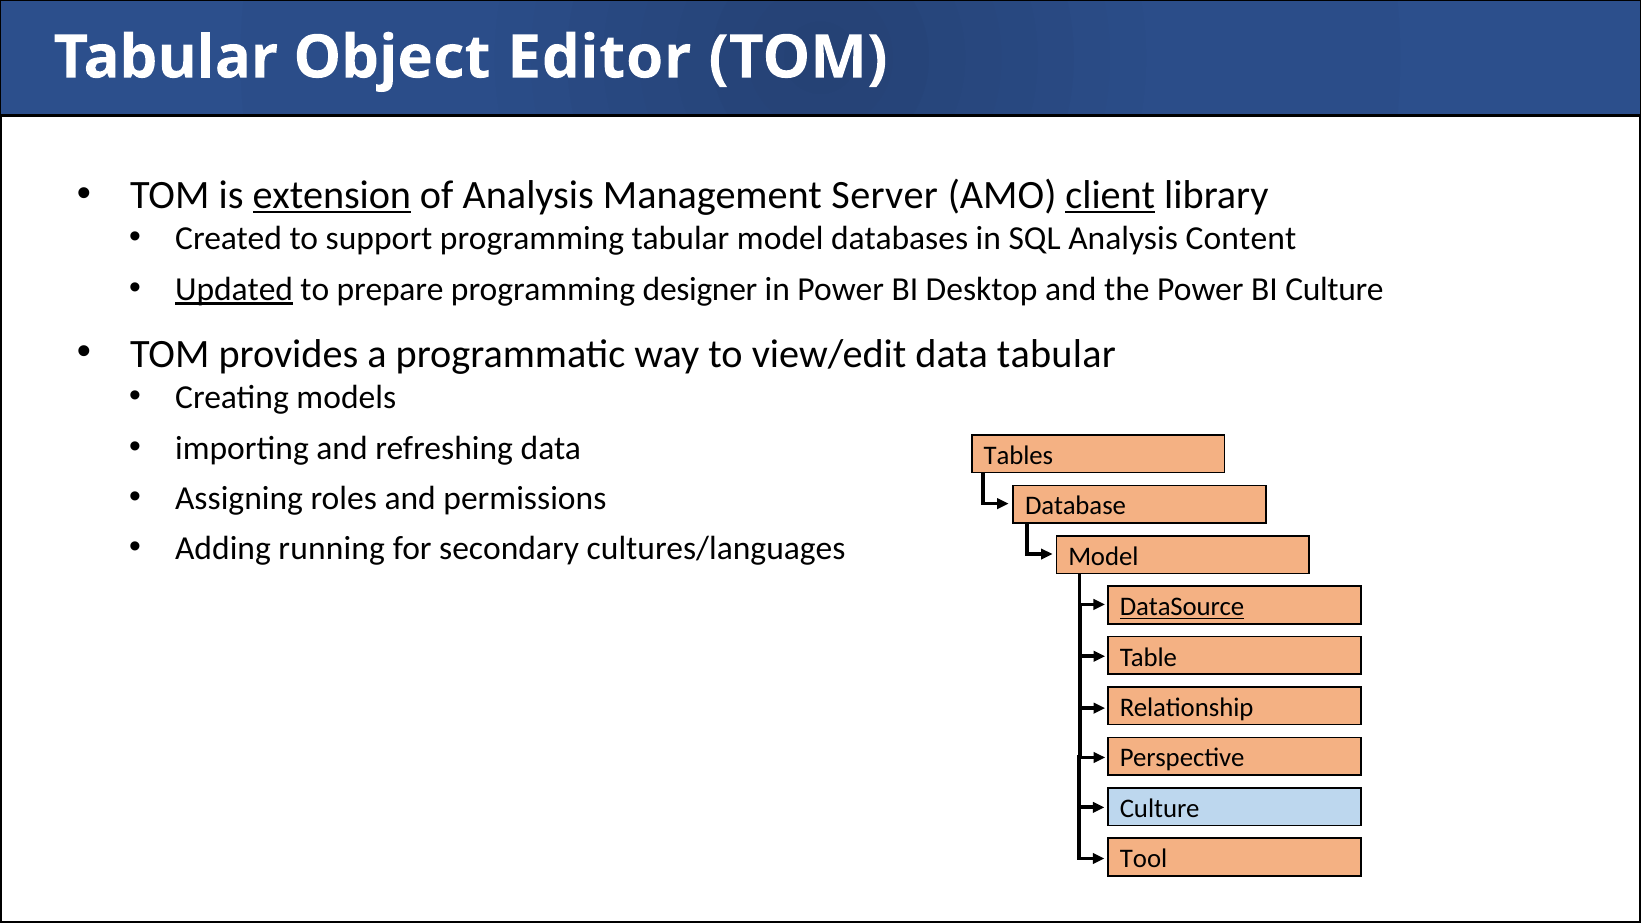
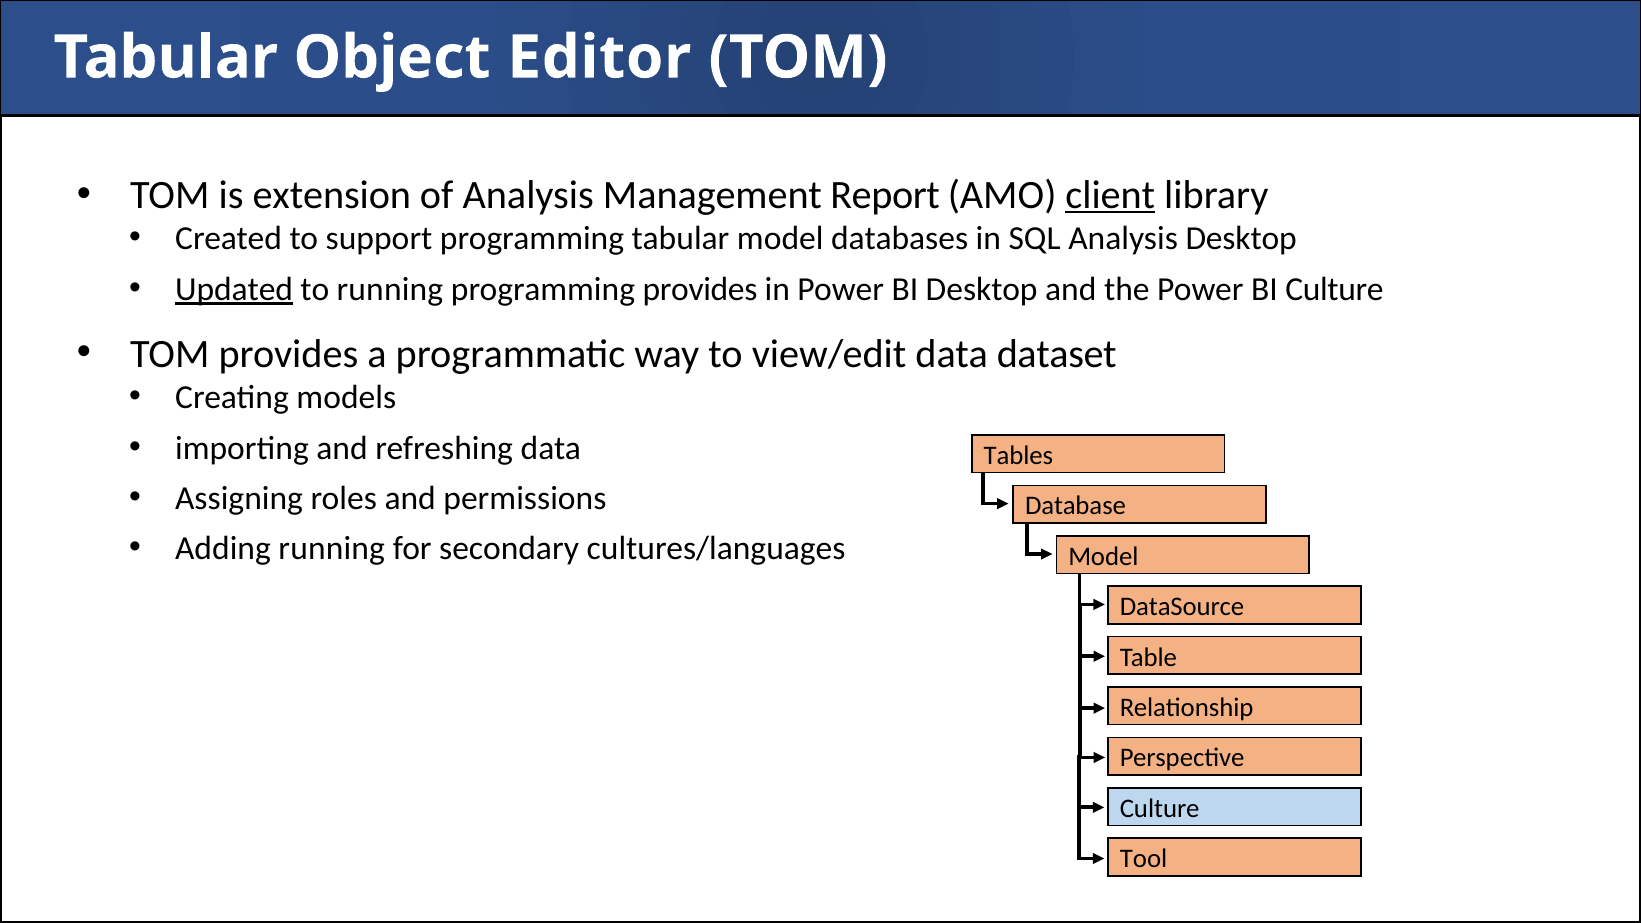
extension underline: present -> none
Server: Server -> Report
Analysis Content: Content -> Desktop
to prepare: prepare -> running
programming designer: designer -> provides
data tabular: tabular -> dataset
DataSource underline: present -> none
